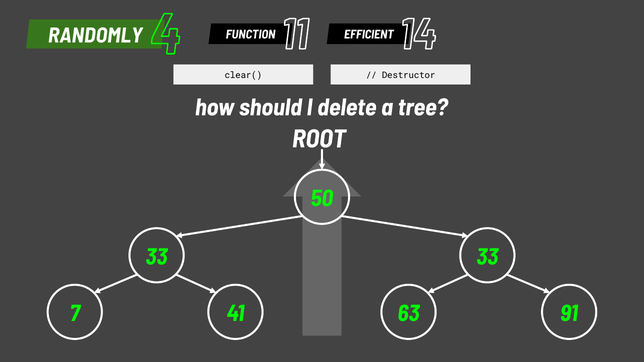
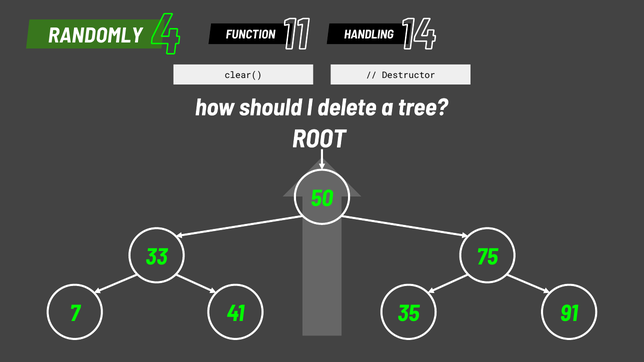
EFFICIENT: EFFICIENT -> HANDLING
33 33: 33 -> 75
63: 63 -> 35
